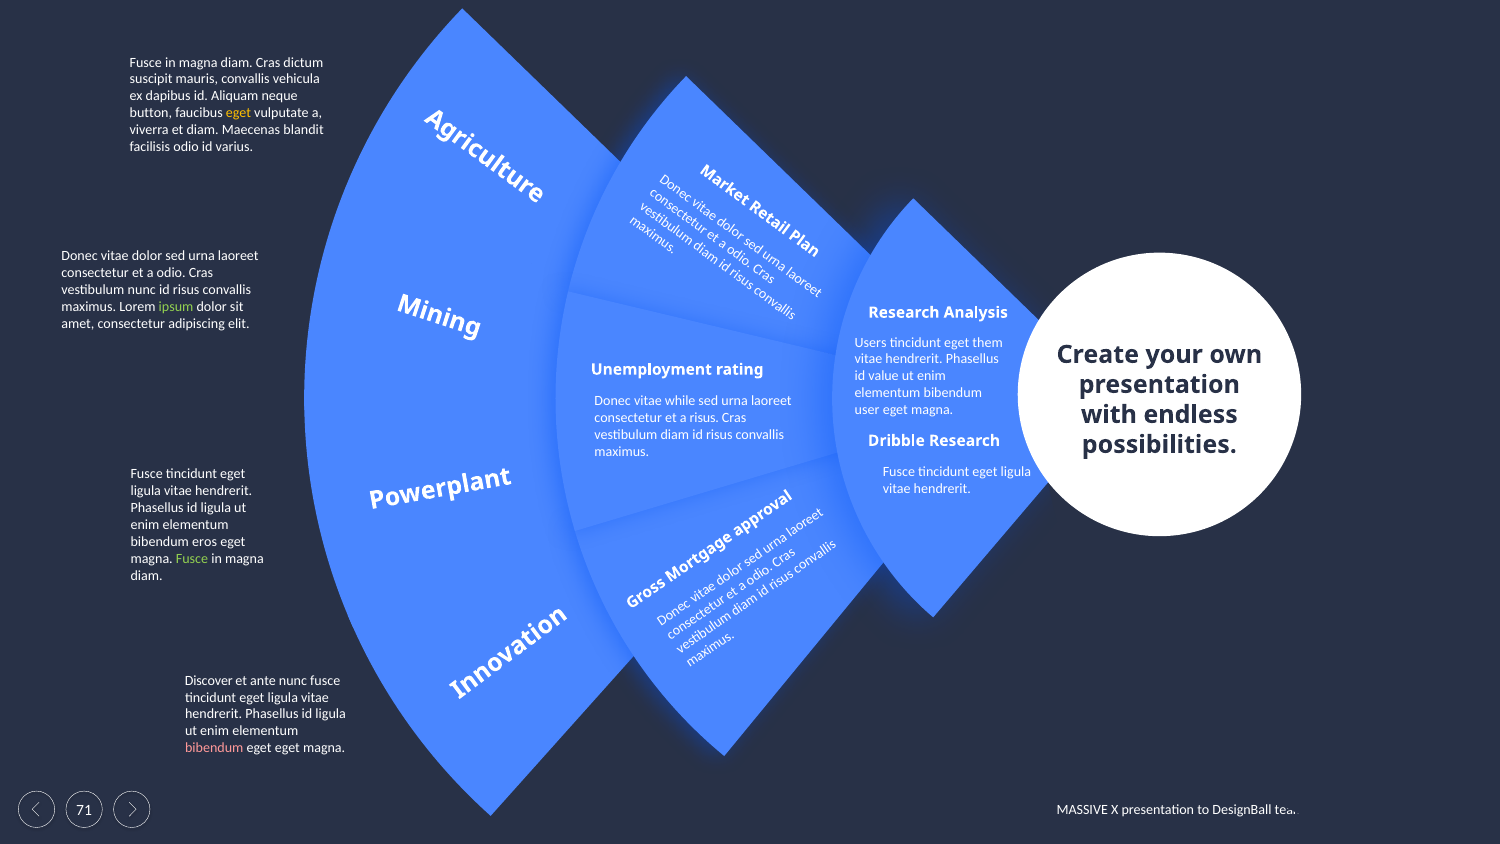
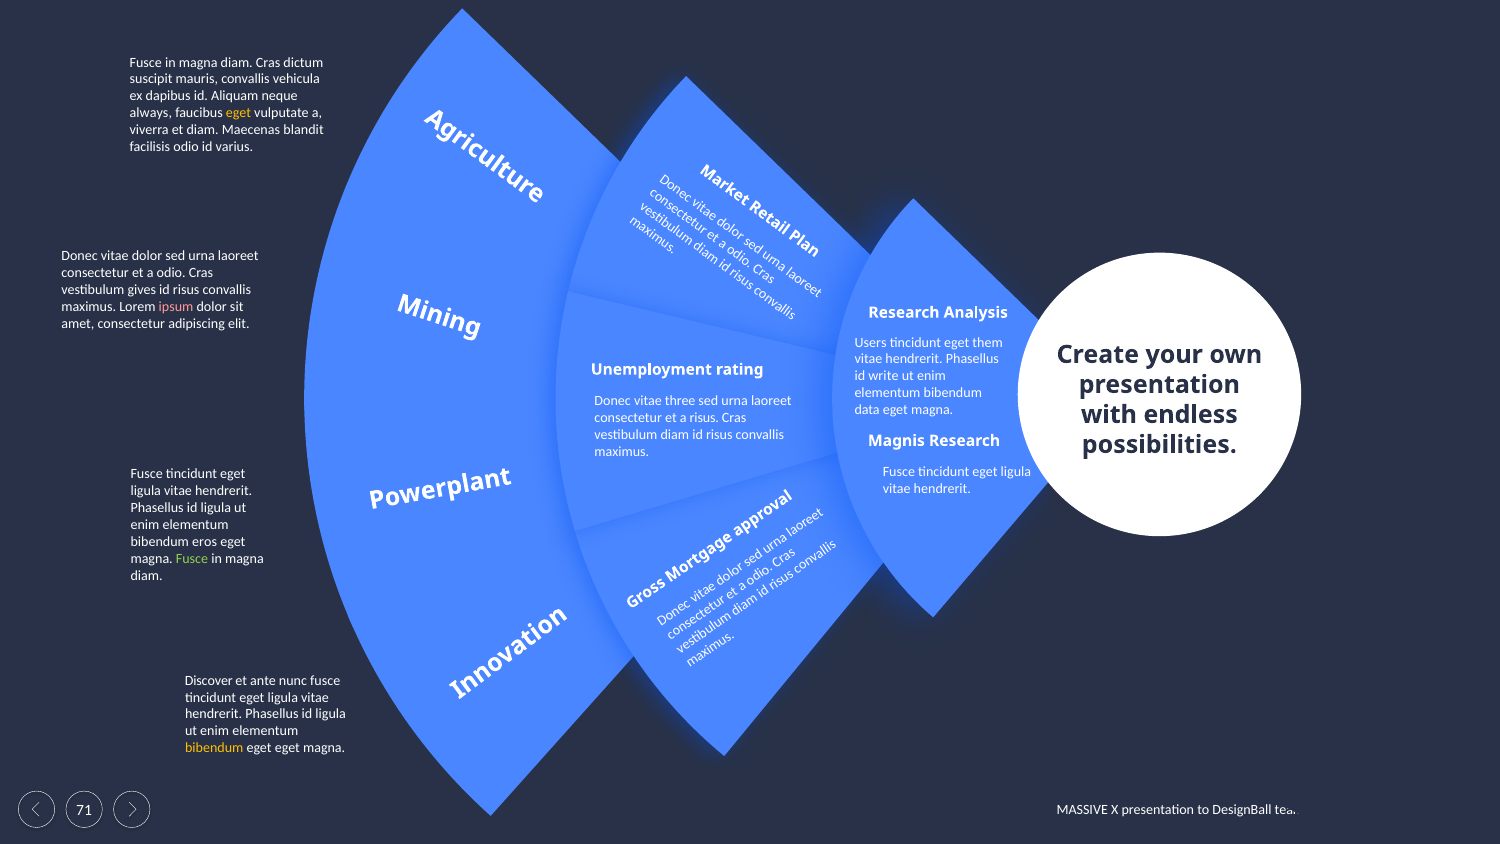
button: button -> always
vestibulum nunc: nunc -> gives
ipsum colour: light green -> pink
value: value -> write
while: while -> three
user: user -> data
Dribble: Dribble -> Magnis
bibendum at (214, 748) colour: pink -> yellow
